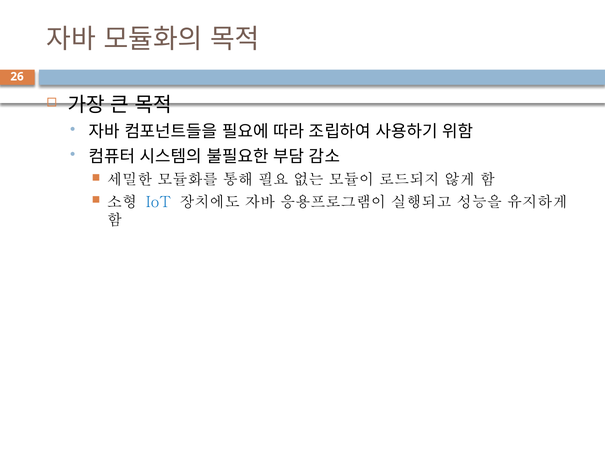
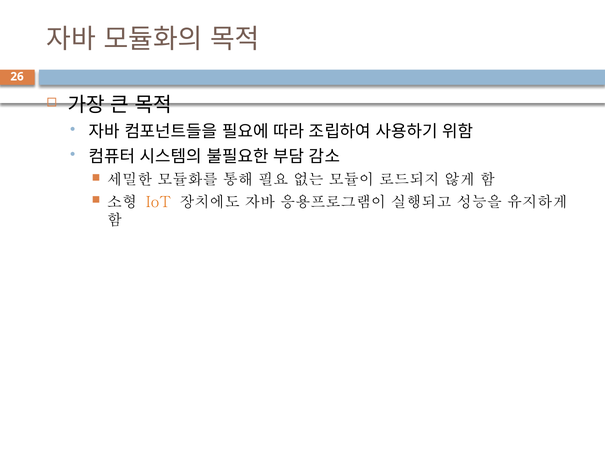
IoT colour: blue -> orange
